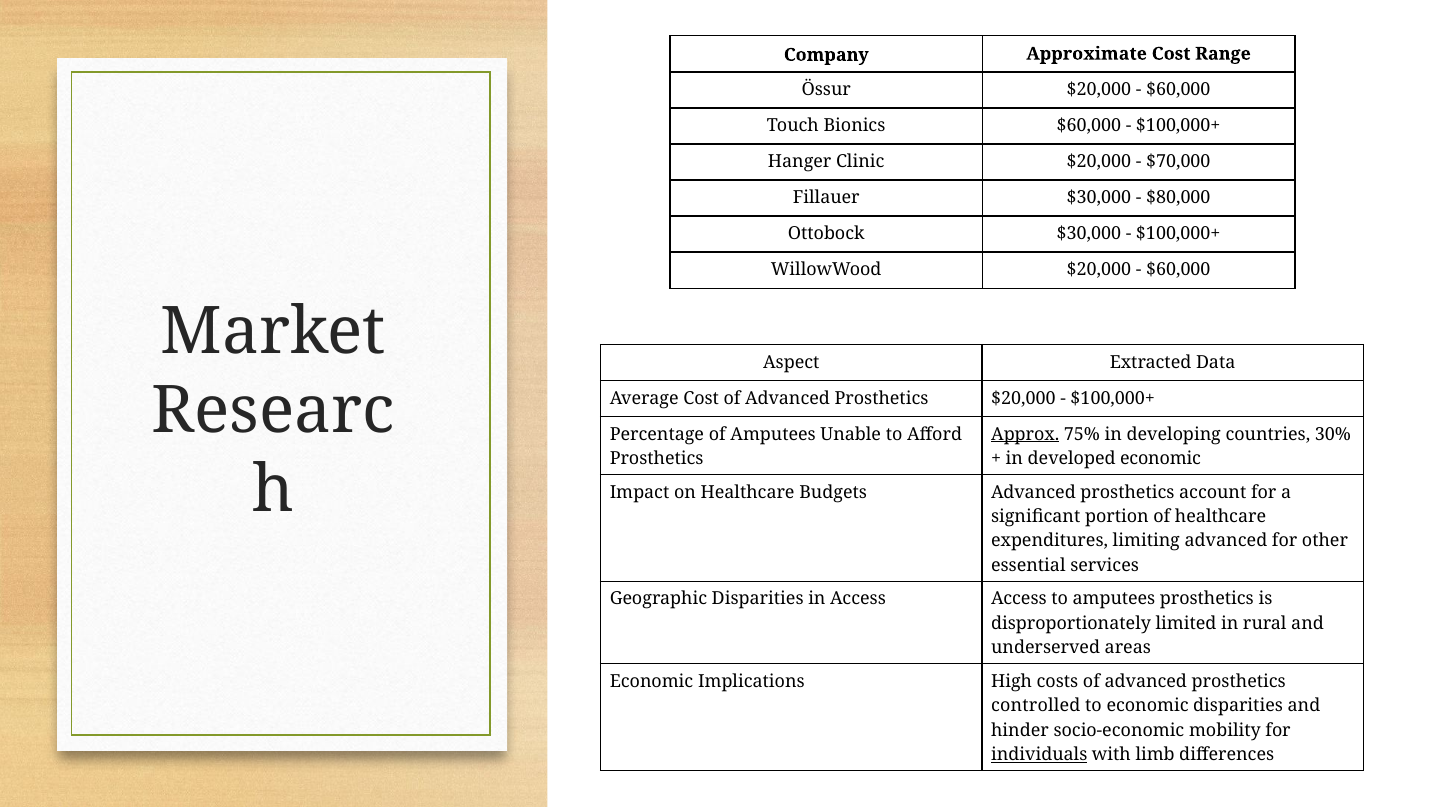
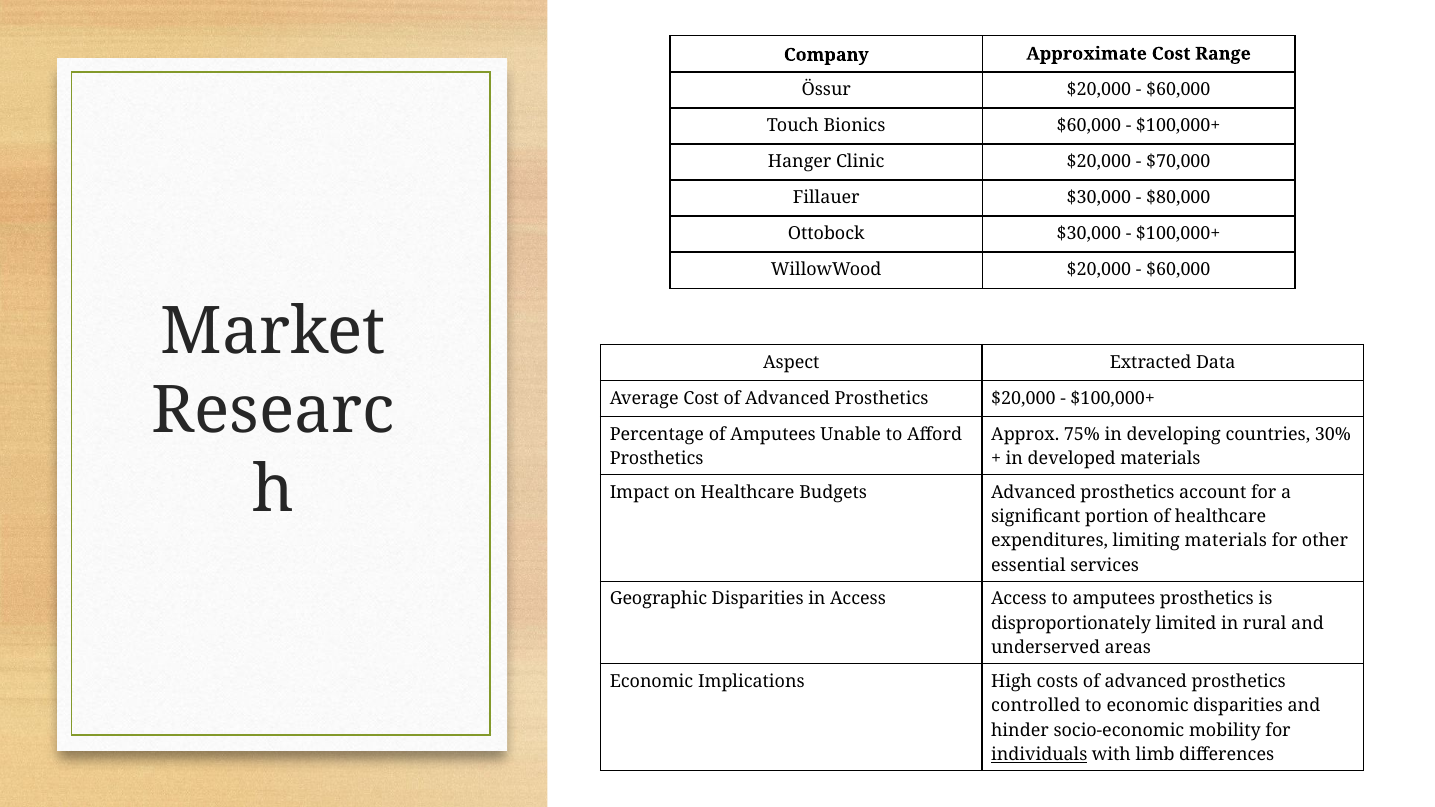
Approx underline: present -> none
developed economic: economic -> materials
limiting advanced: advanced -> materials
